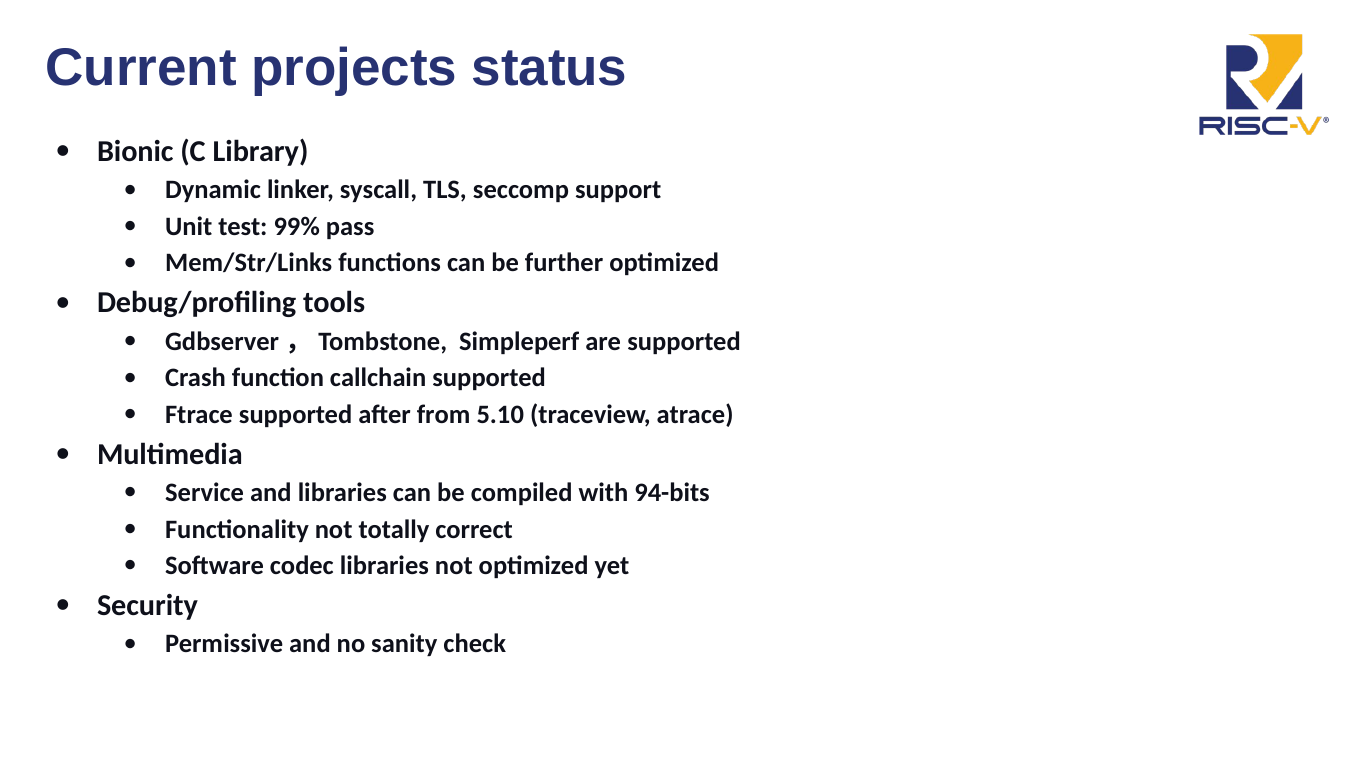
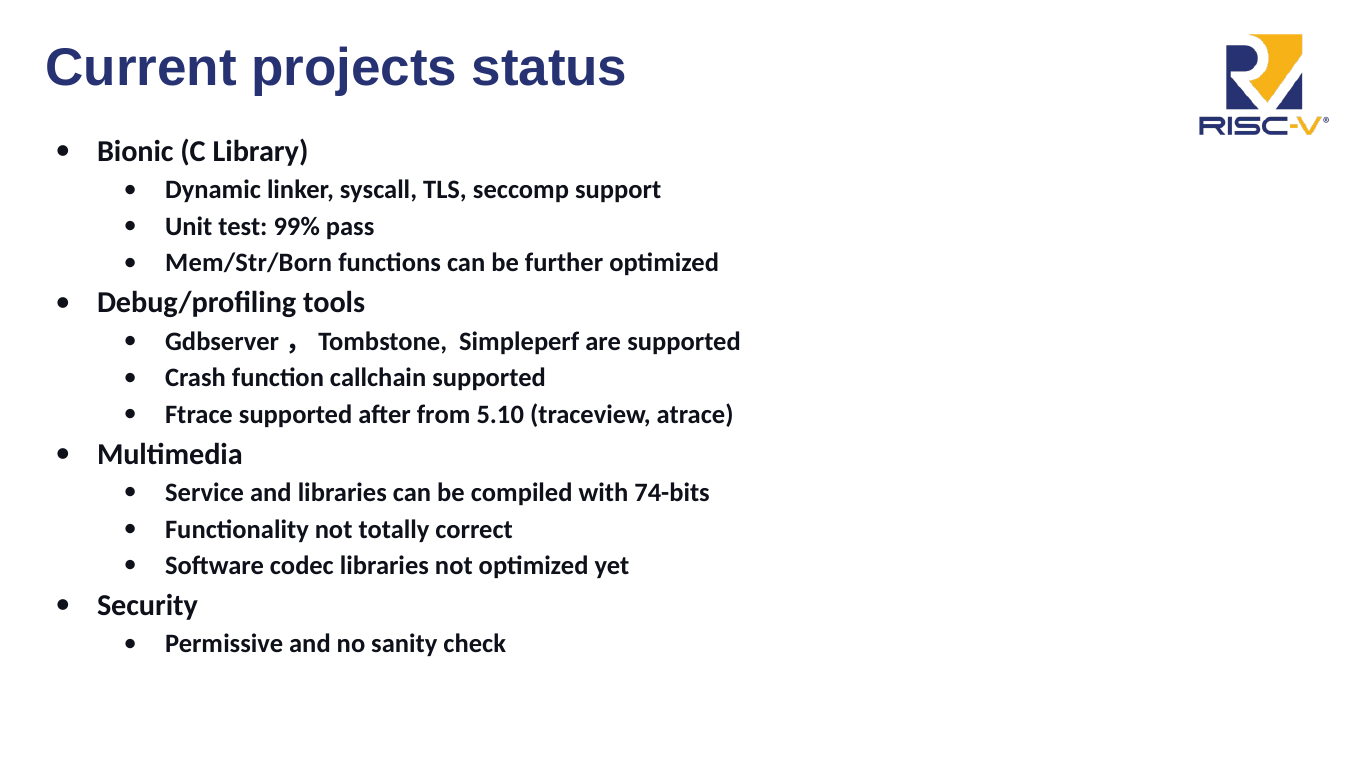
Mem/Str/Links: Mem/Str/Links -> Mem/Str/Born
94-bits: 94-bits -> 74-bits
